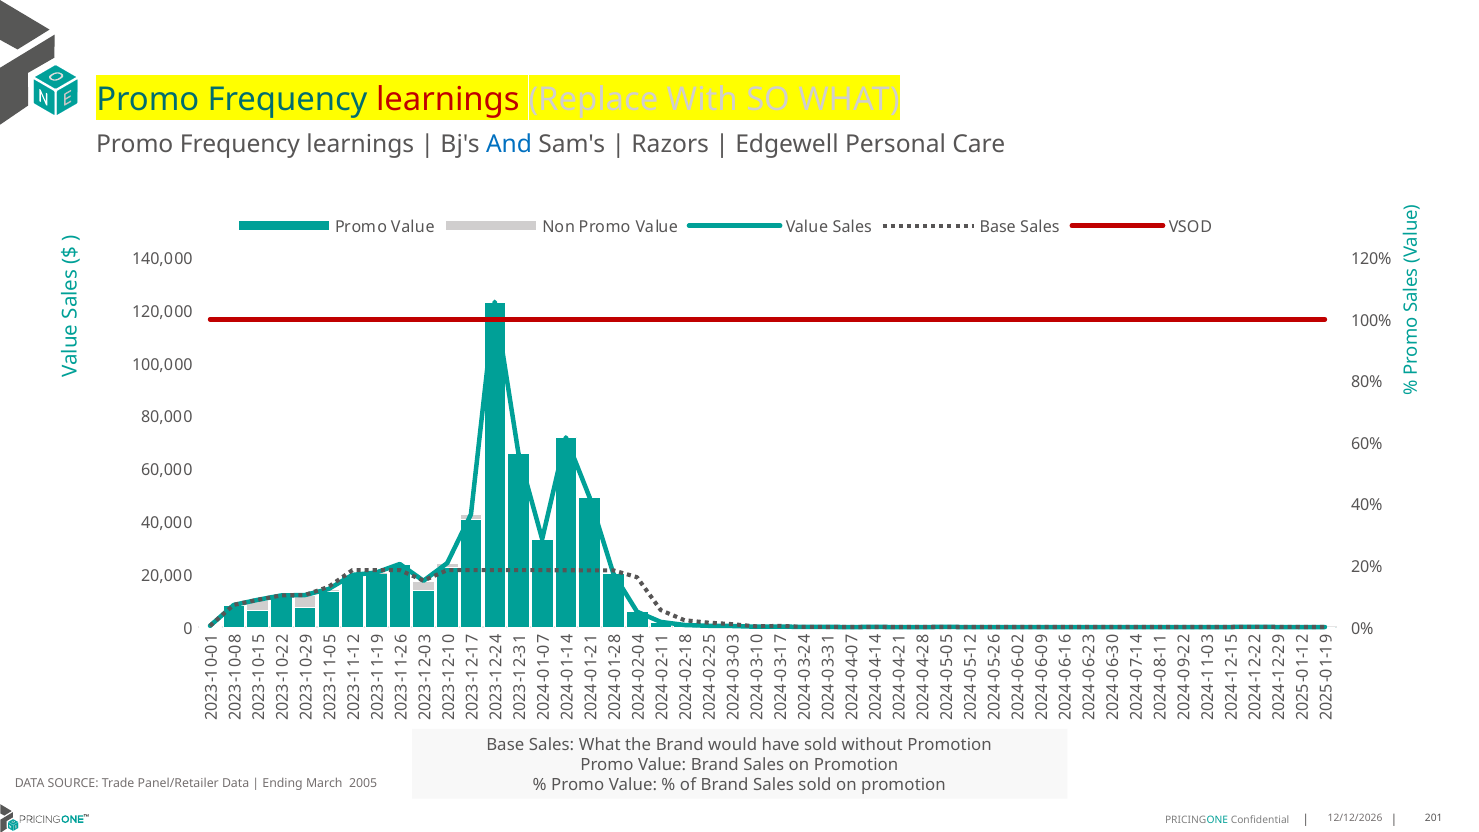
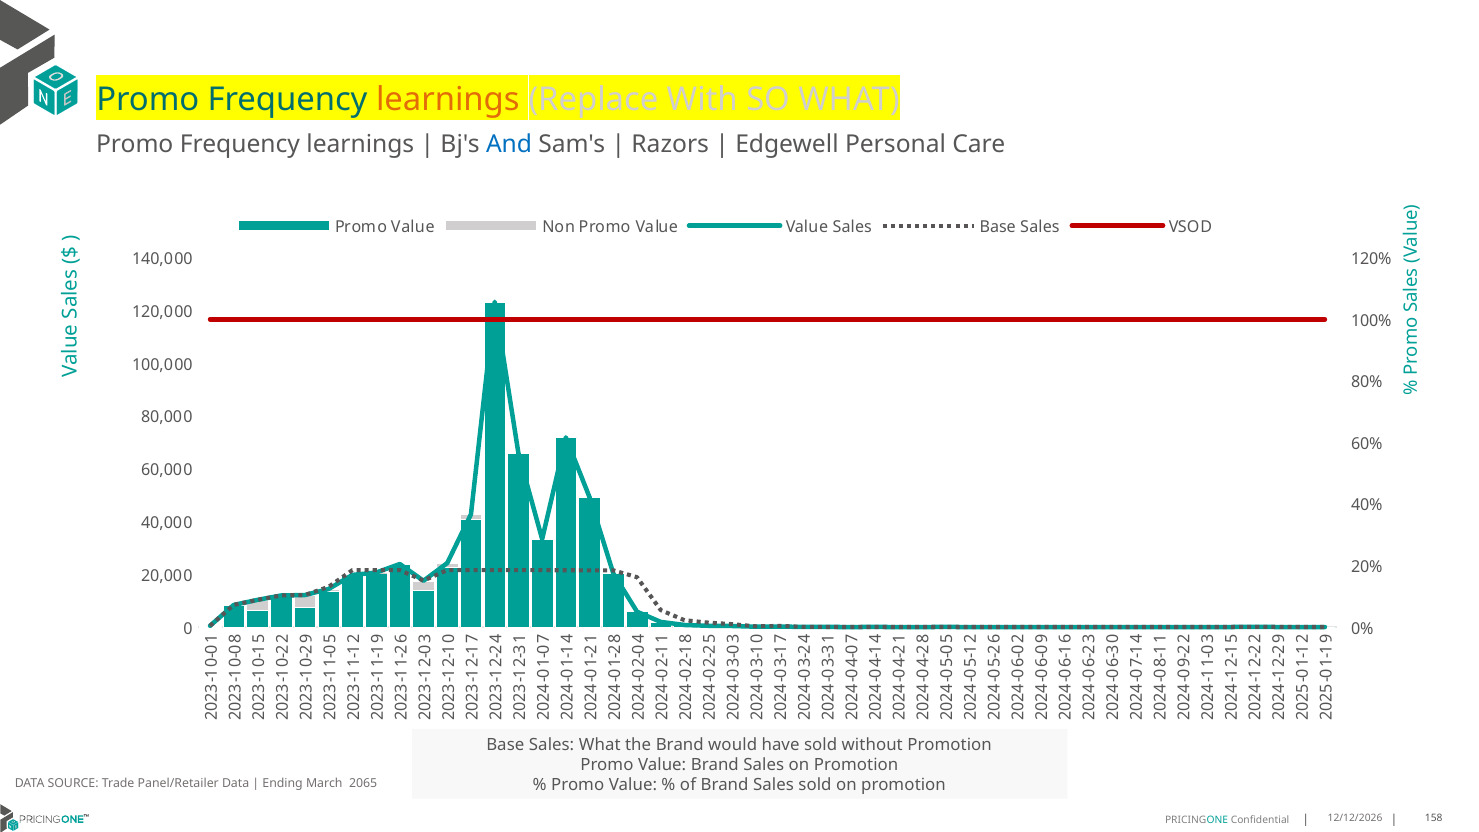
learnings at (448, 99) colour: red -> orange
2005: 2005 -> 2065
201: 201 -> 158
